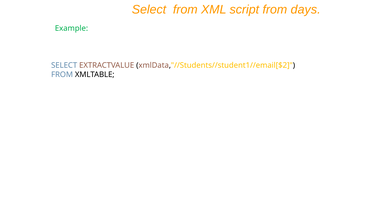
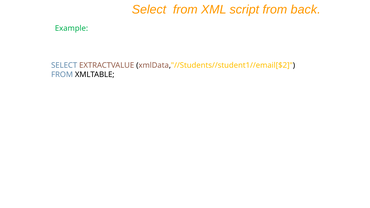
days: days -> back
